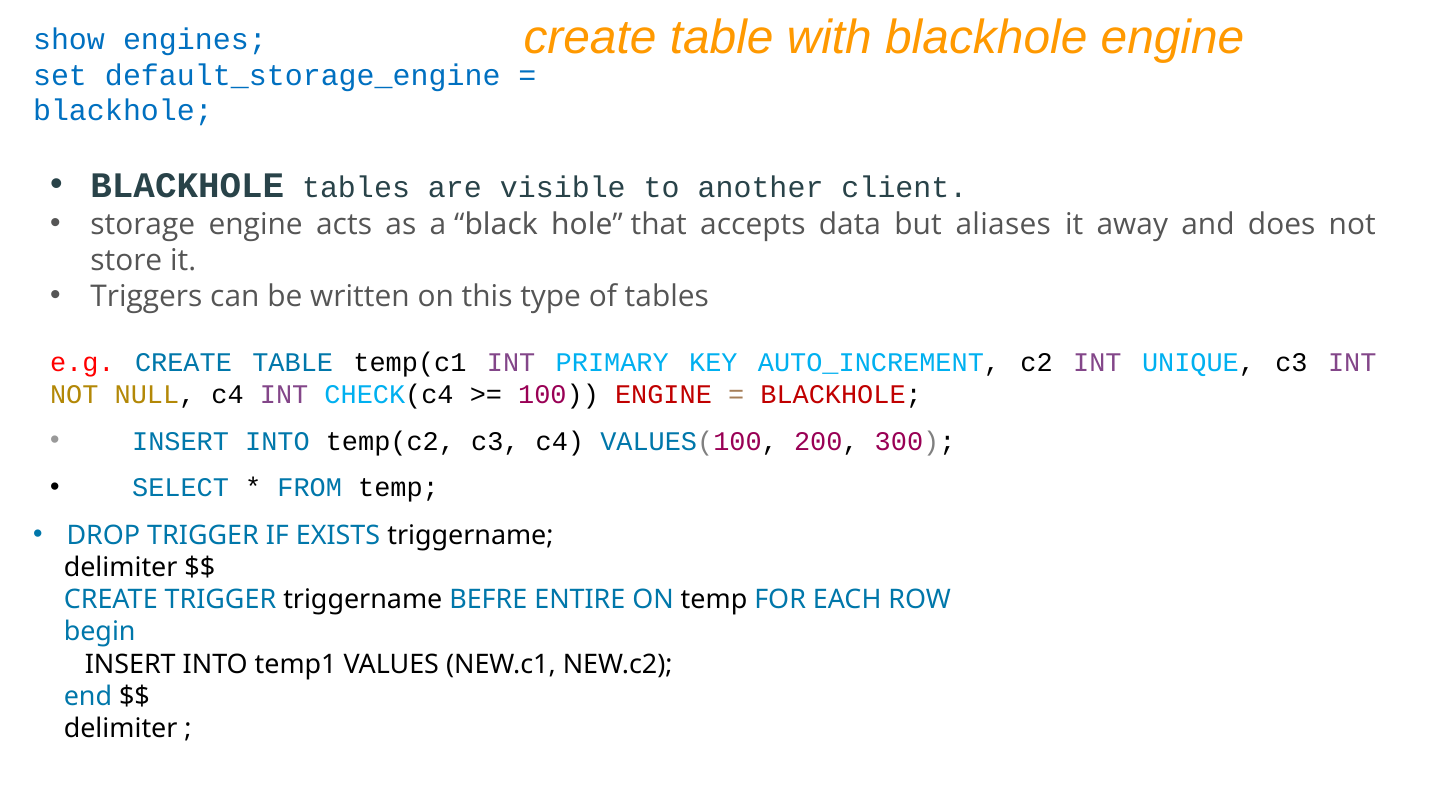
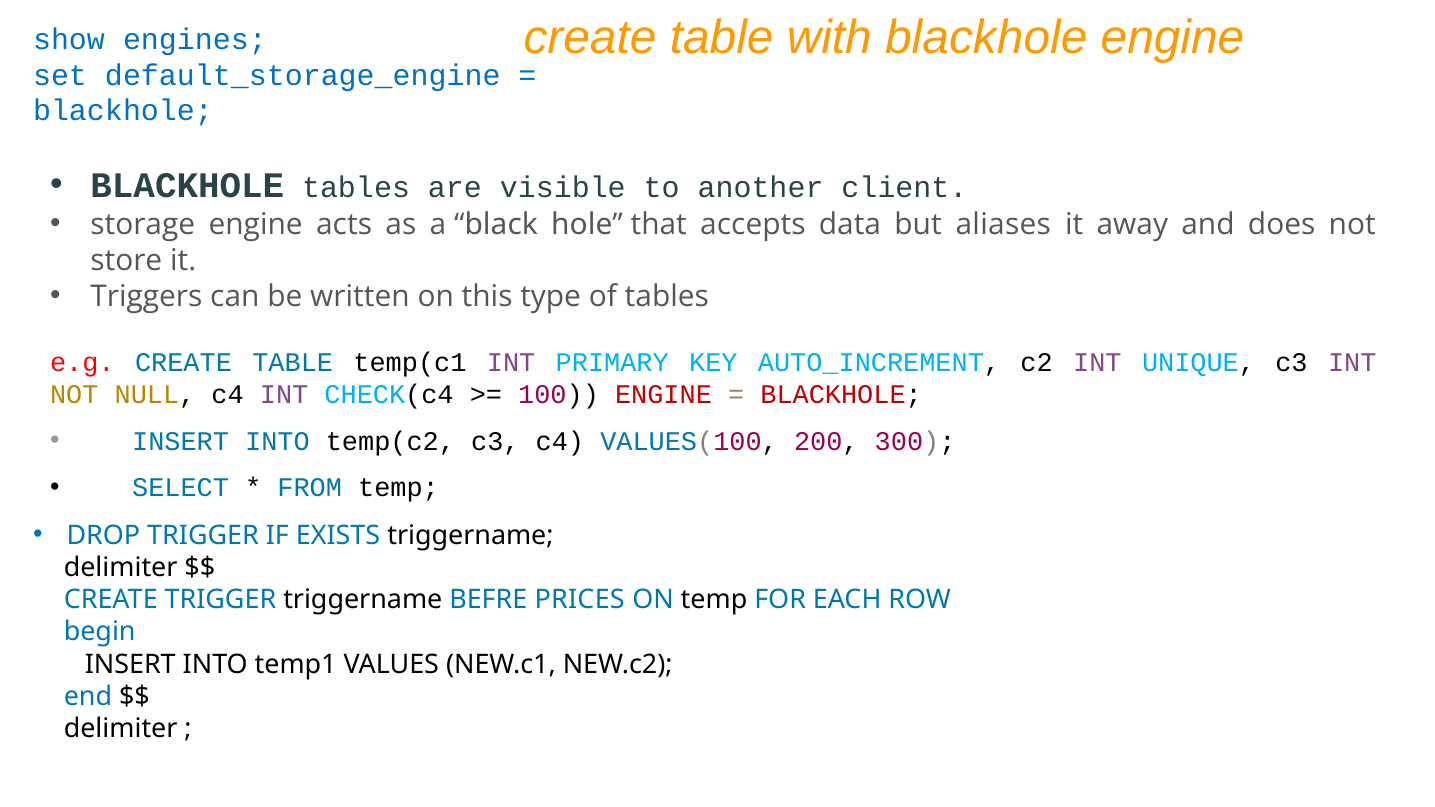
ENTIRE: ENTIRE -> PRICES
